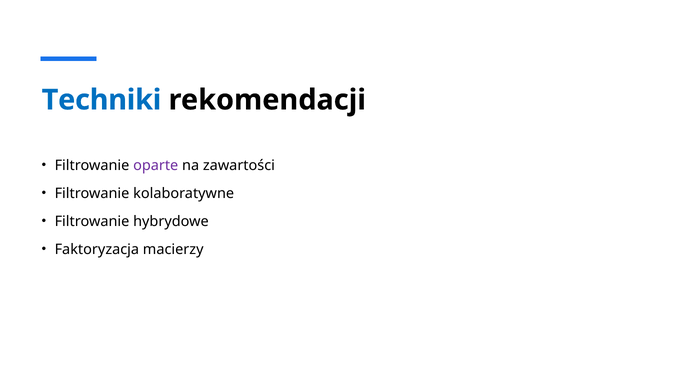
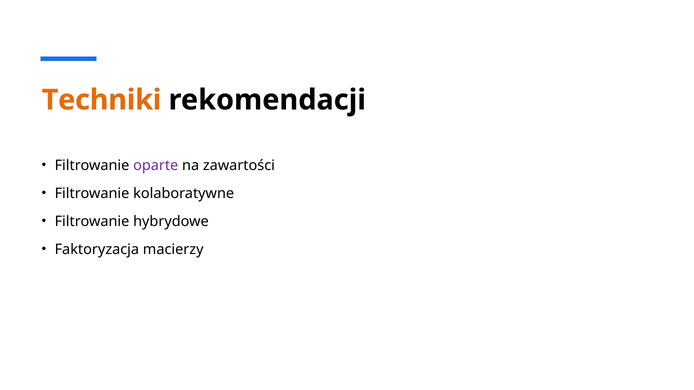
Techniki colour: blue -> orange
